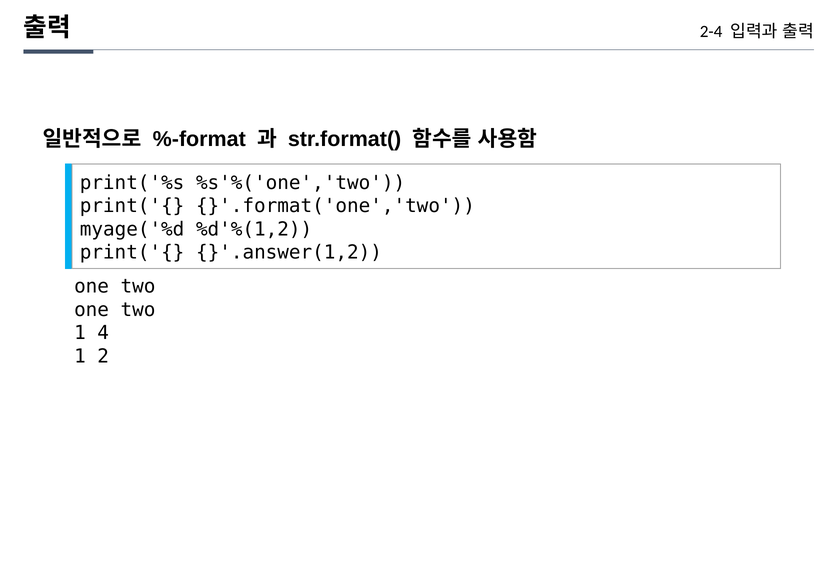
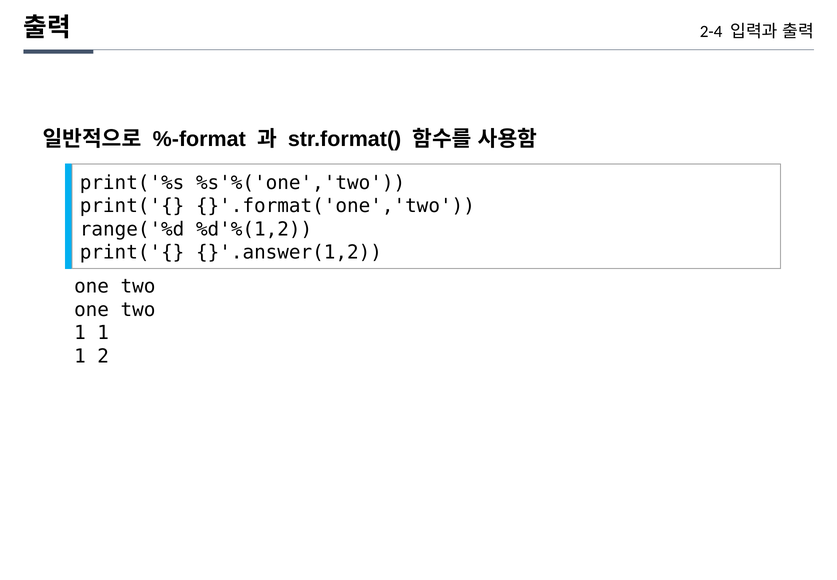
myage('%d: myage('%d -> range('%d
4 at (103, 333): 4 -> 1
